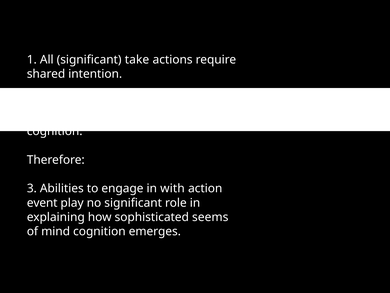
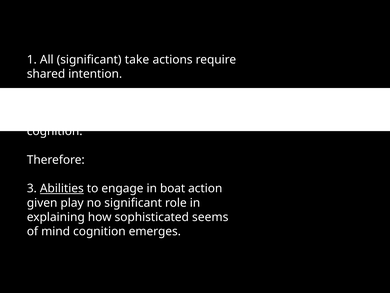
Abilities underline: none -> present
with: with -> boat
event: event -> given
